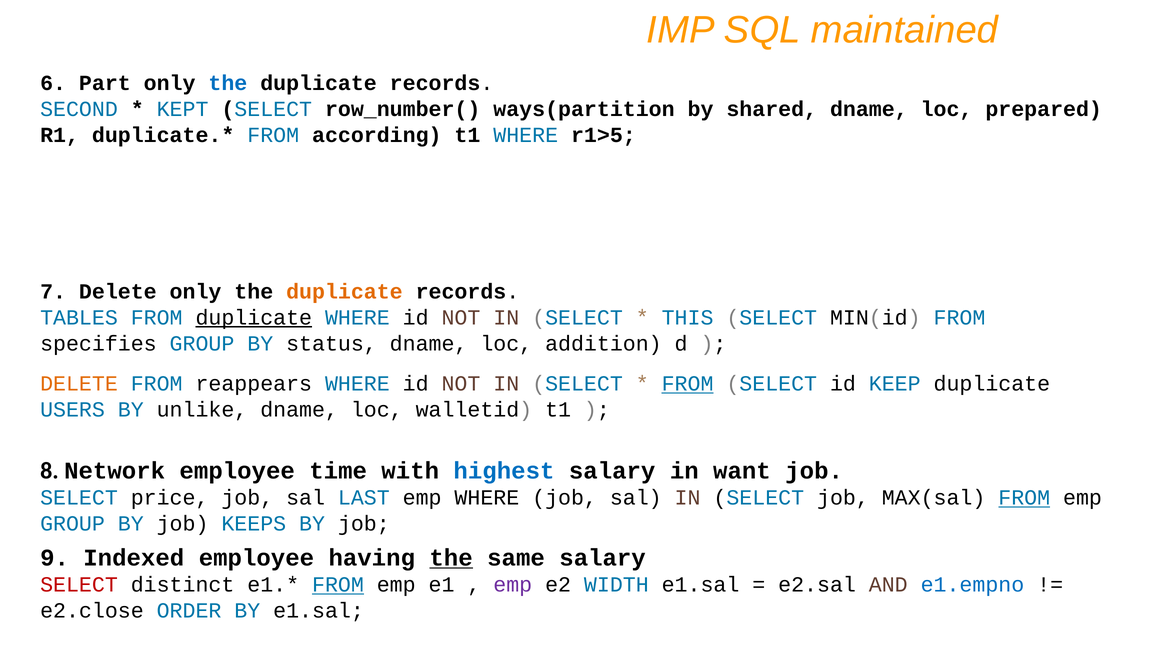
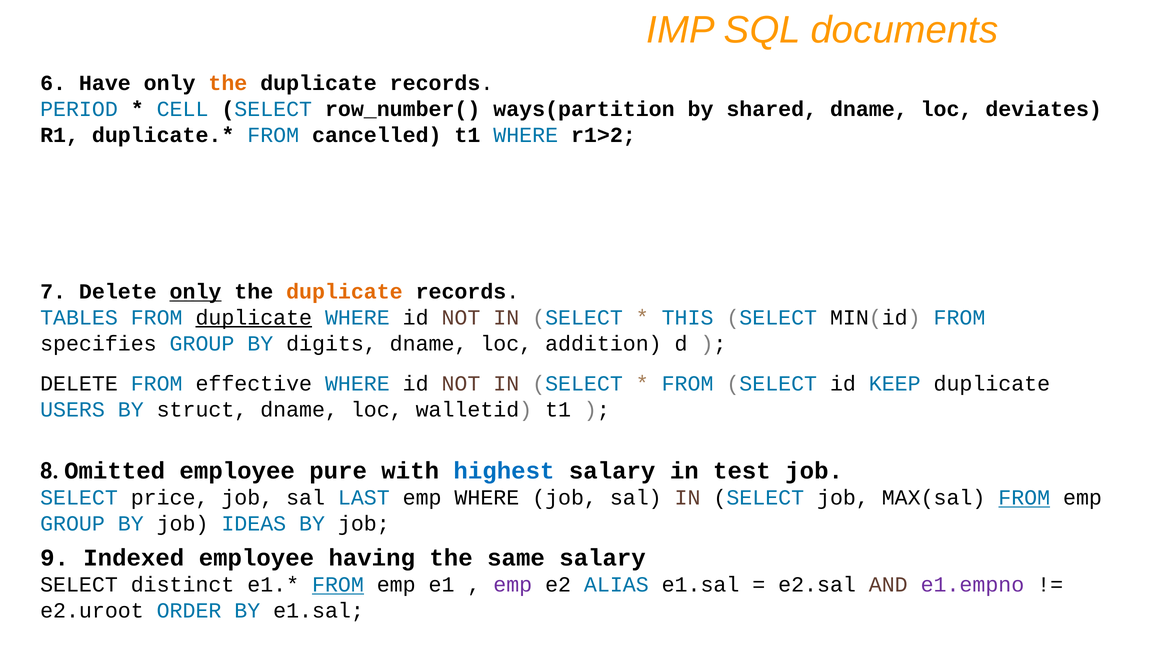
maintained: maintained -> documents
Part: Part -> Have
the at (228, 83) colour: blue -> orange
SECOND: SECOND -> PERIOD
KEPT: KEPT -> CELL
prepared: prepared -> deviates
according: according -> cancelled
r1>5: r1>5 -> r1>2
only at (196, 292) underline: none -> present
status: status -> digits
DELETE at (79, 384) colour: orange -> black
reappears: reappears -> effective
FROM at (688, 384) underline: present -> none
unlike: unlike -> struct
Network: Network -> Omitted
time: time -> pure
want: want -> test
KEEPS: KEEPS -> IDEAS
the at (451, 558) underline: present -> none
SELECT at (79, 585) colour: red -> black
WIDTH: WIDTH -> ALIAS
e1.empno colour: blue -> purple
e2.close: e2.close -> e2.uroot
